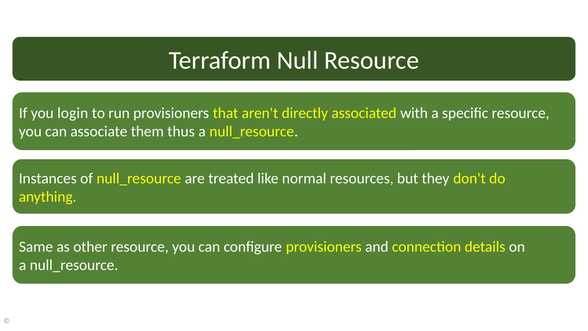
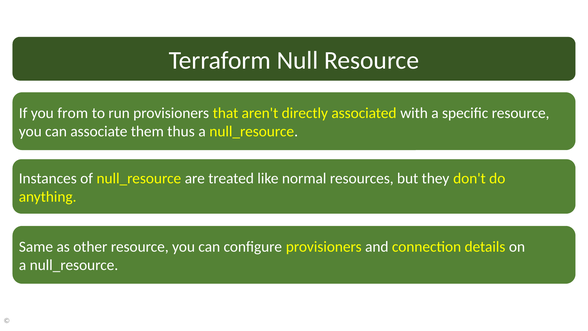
login: login -> from
